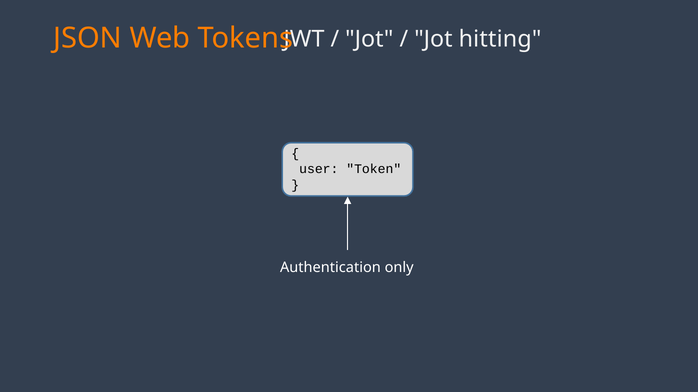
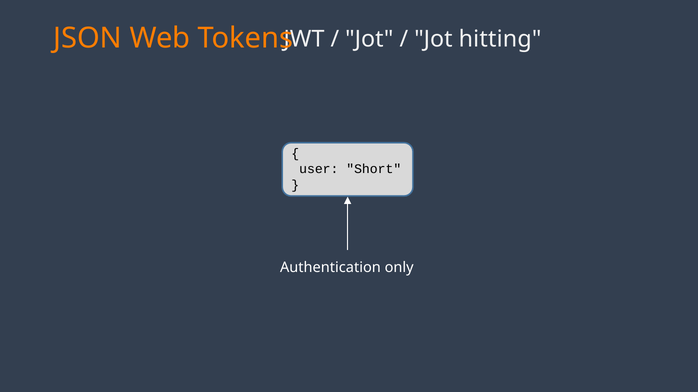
Token: Token -> Short
